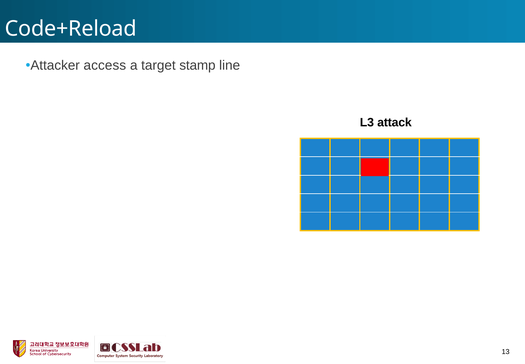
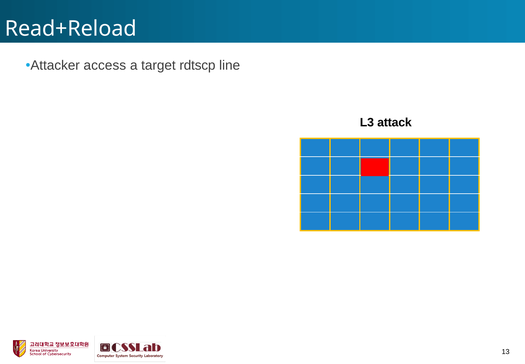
Code+Reload: Code+Reload -> Read+Reload
stamp: stamp -> rdtscp
